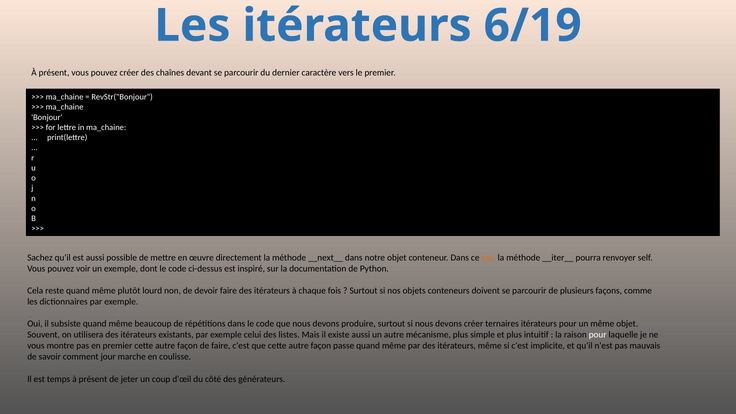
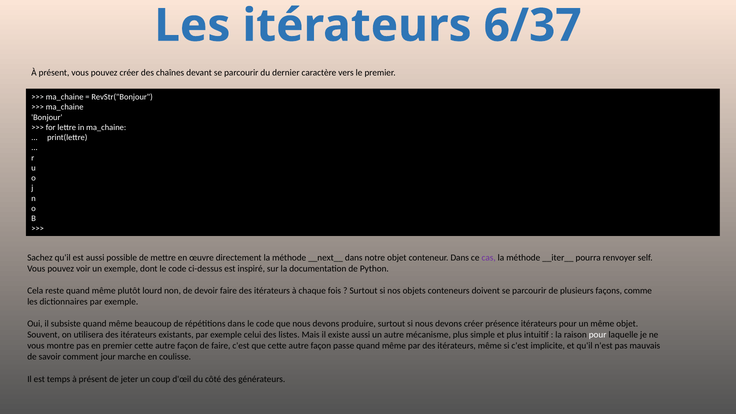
6/19: 6/19 -> 6/37
cas colour: orange -> purple
ternaires: ternaires -> présence
